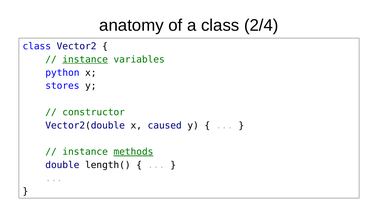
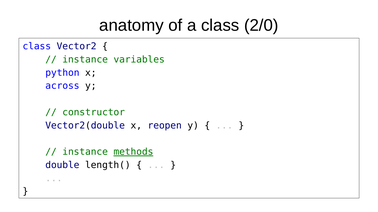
2/4: 2/4 -> 2/0
instance at (85, 60) underline: present -> none
stores: stores -> across
caused: caused -> reopen
